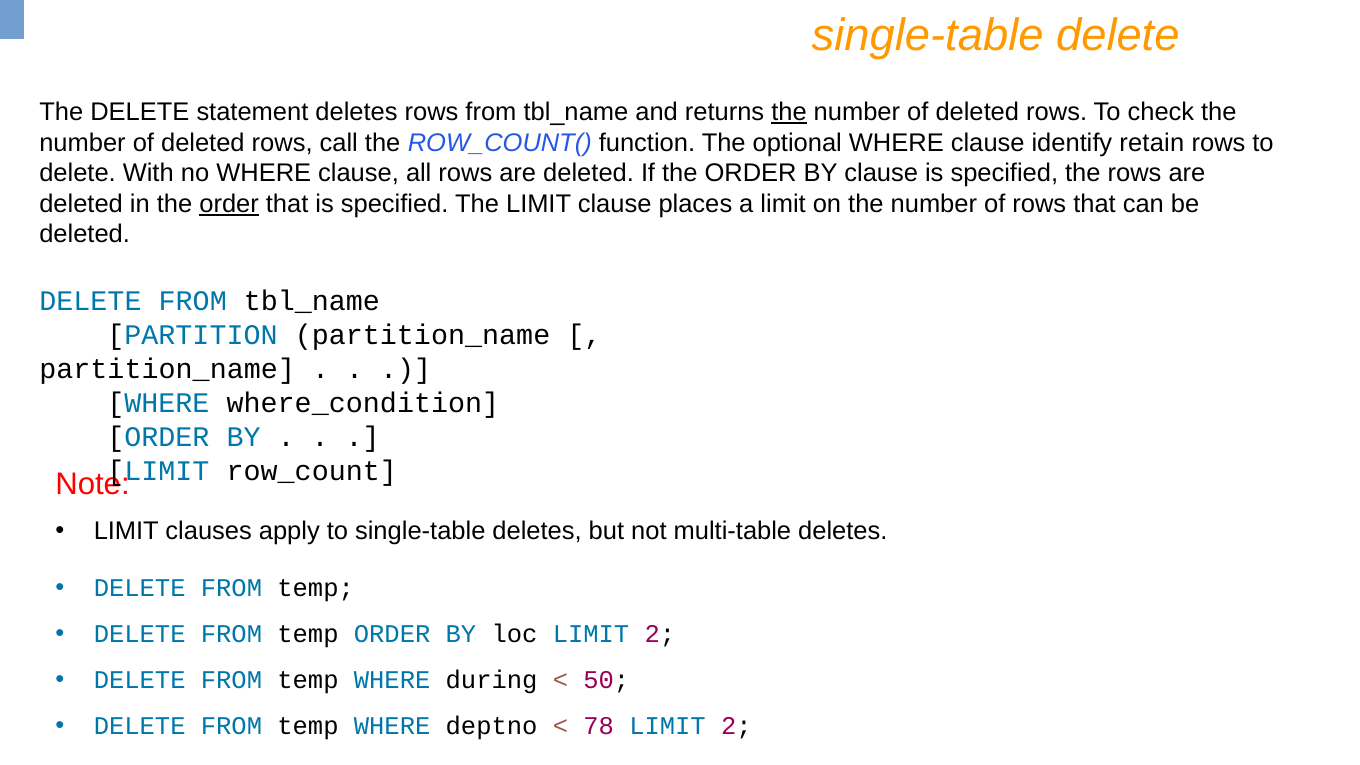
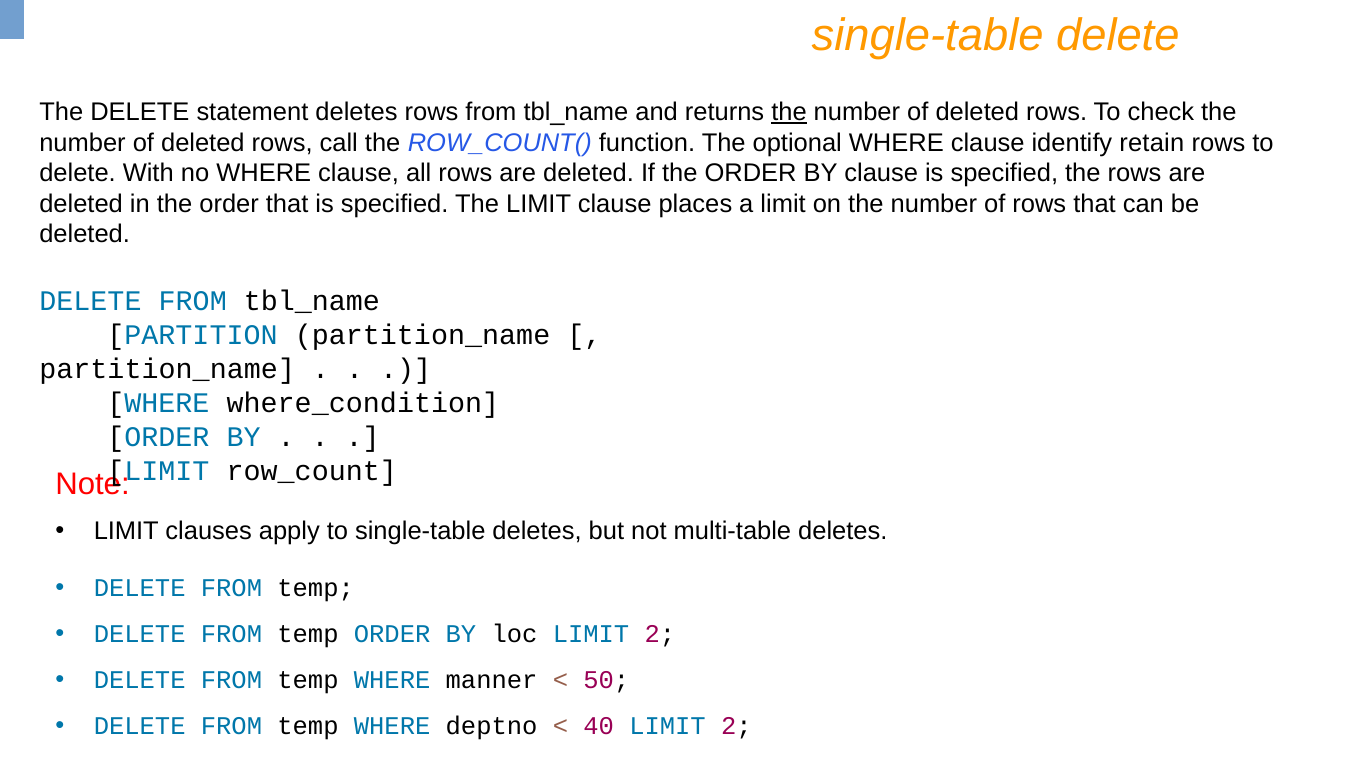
order at (229, 204) underline: present -> none
during: during -> manner
78: 78 -> 40
